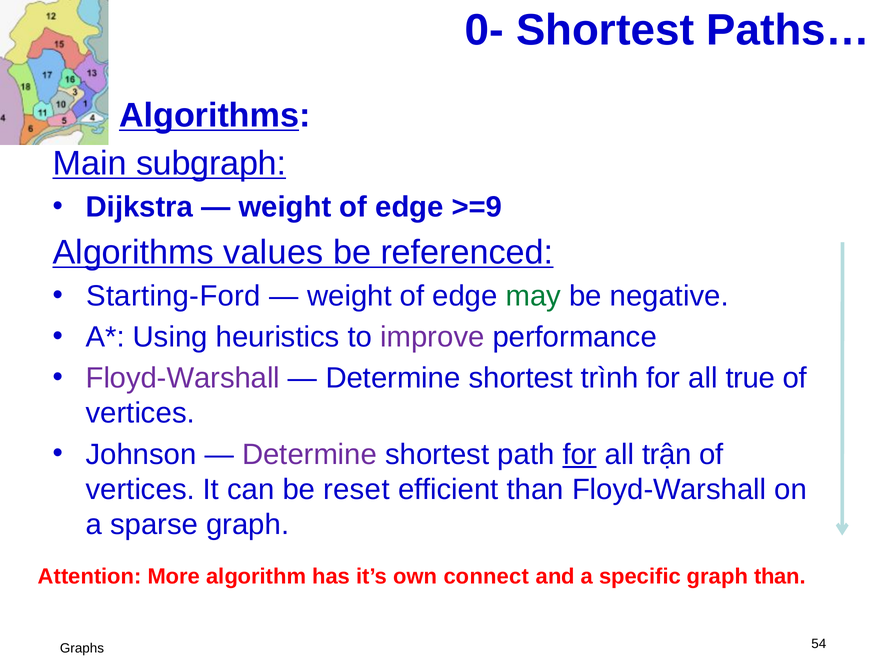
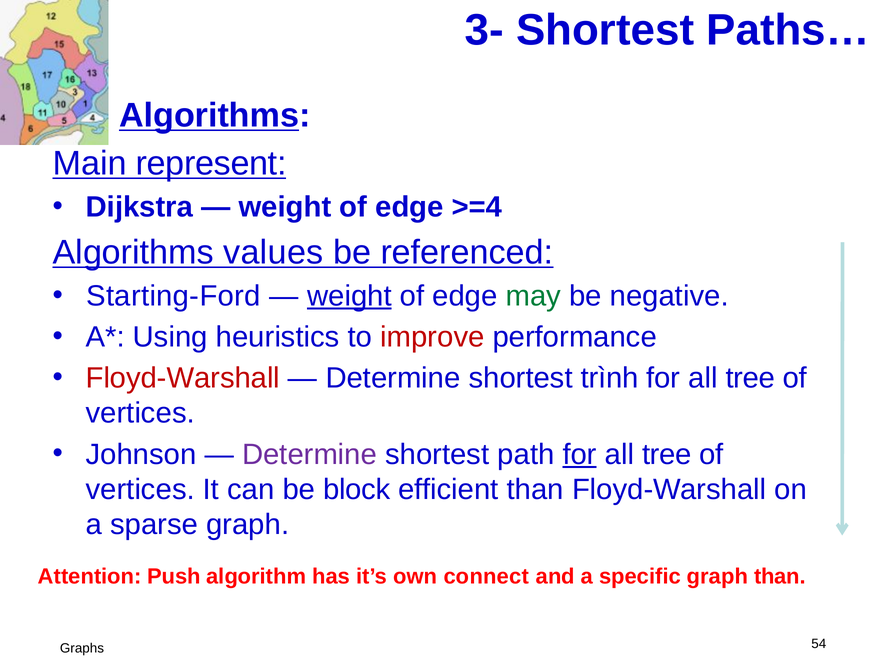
0-: 0- -> 3-
subgraph: subgraph -> represent
>=9: >=9 -> >=4
weight at (349, 296) underline: none -> present
improve colour: purple -> red
Floyd-Warshall at (183, 378) colour: purple -> red
true at (750, 378): true -> tree
trận at (667, 454): trận -> tree
reset: reset -> block
More: More -> Push
